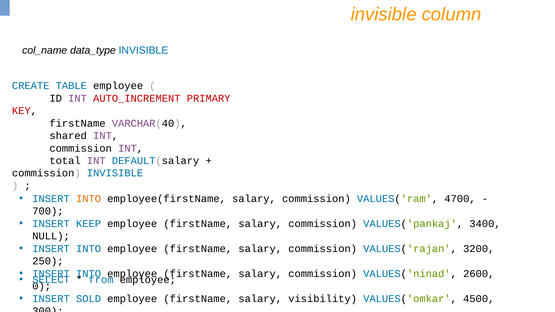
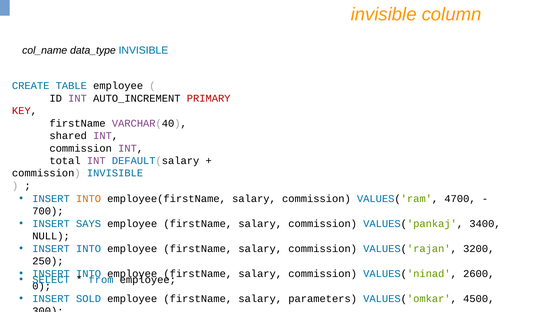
AUTO_INCREMENT colour: red -> black
KEEP: KEEP -> SAYS
visibility: visibility -> parameters
